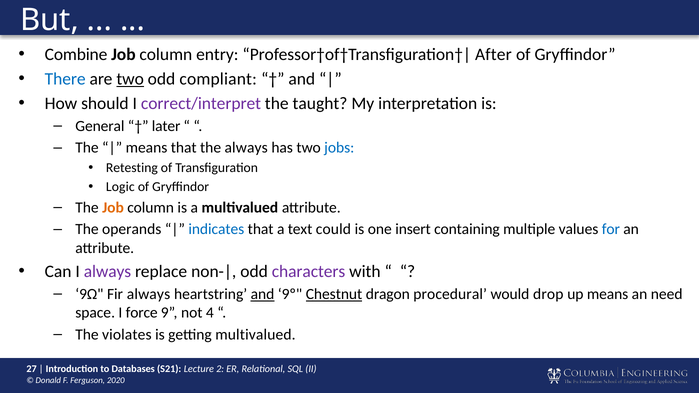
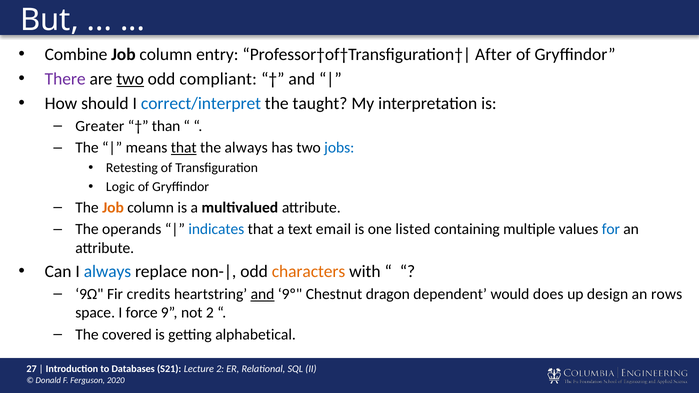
There colour: blue -> purple
correct/interpret colour: purple -> blue
General: General -> Greater
later: later -> than
that at (184, 148) underline: none -> present
could: could -> email
insert: insert -> listed
always at (107, 272) colour: purple -> blue
characters colour: purple -> orange
Fir always: always -> credits
Chestnut underline: present -> none
procedural: procedural -> dependent
drop: drop -> does
up means: means -> design
need: need -> rows
not 4: 4 -> 2
violates: violates -> covered
getting multivalued: multivalued -> alphabetical
